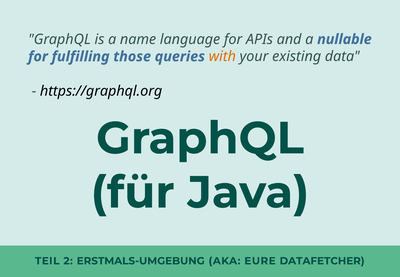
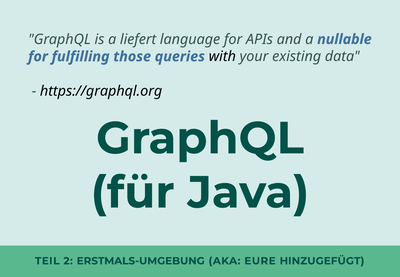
name: name -> liefert
with colour: orange -> black
DATAFETCHER: DATAFETCHER -> HINZUGEFÜGT
